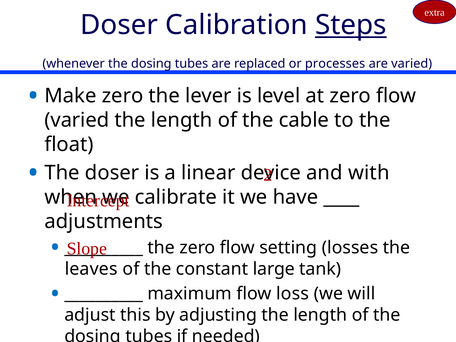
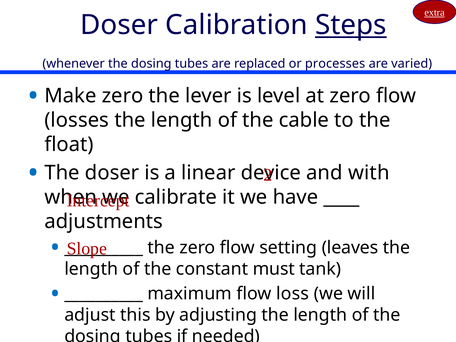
extra underline: none -> present
varied at (77, 120): varied -> losses
losses: losses -> leaves
leaves at (91, 269): leaves -> length
large: large -> must
